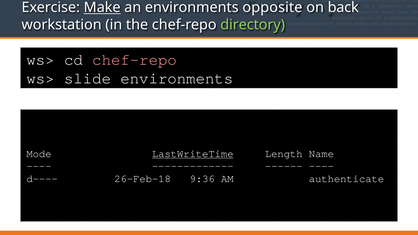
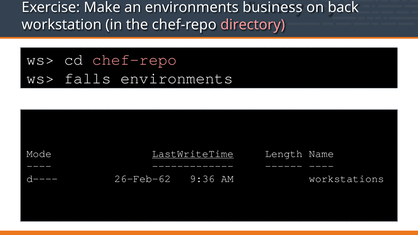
Make underline: present -> none
opposite: opposite -> business
directory colour: light green -> pink
slide: slide -> falls
26-Feb-18: 26-Feb-18 -> 26-Feb-62
authenticate: authenticate -> workstations
